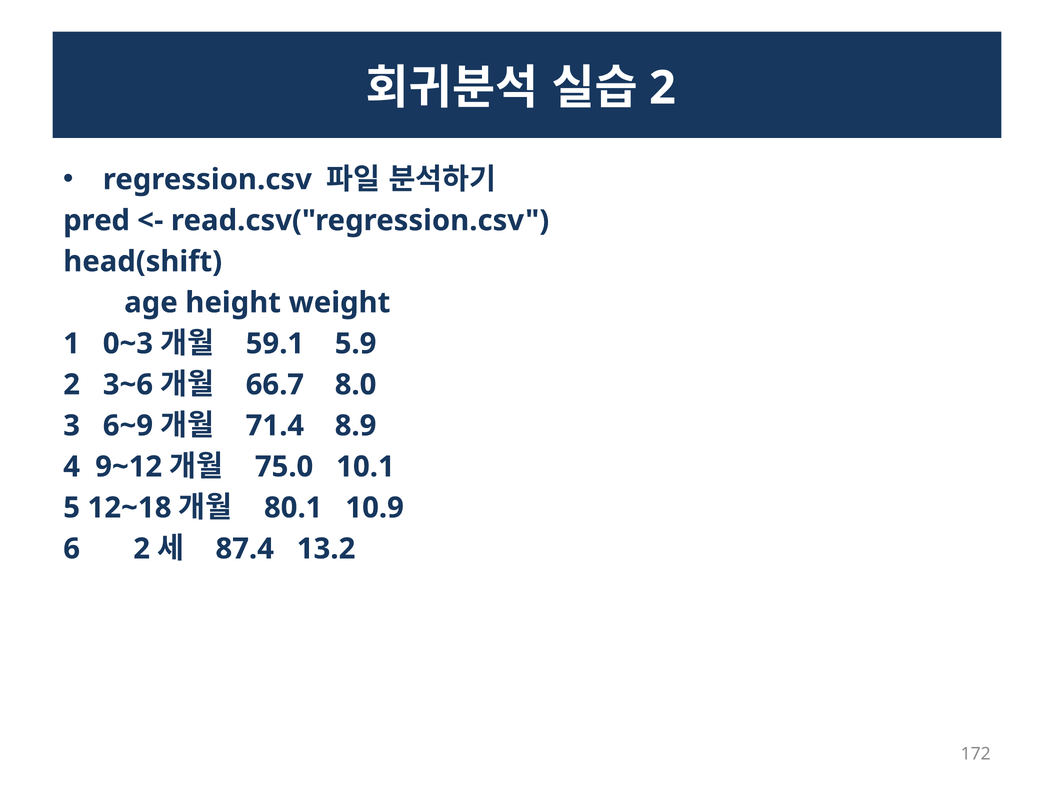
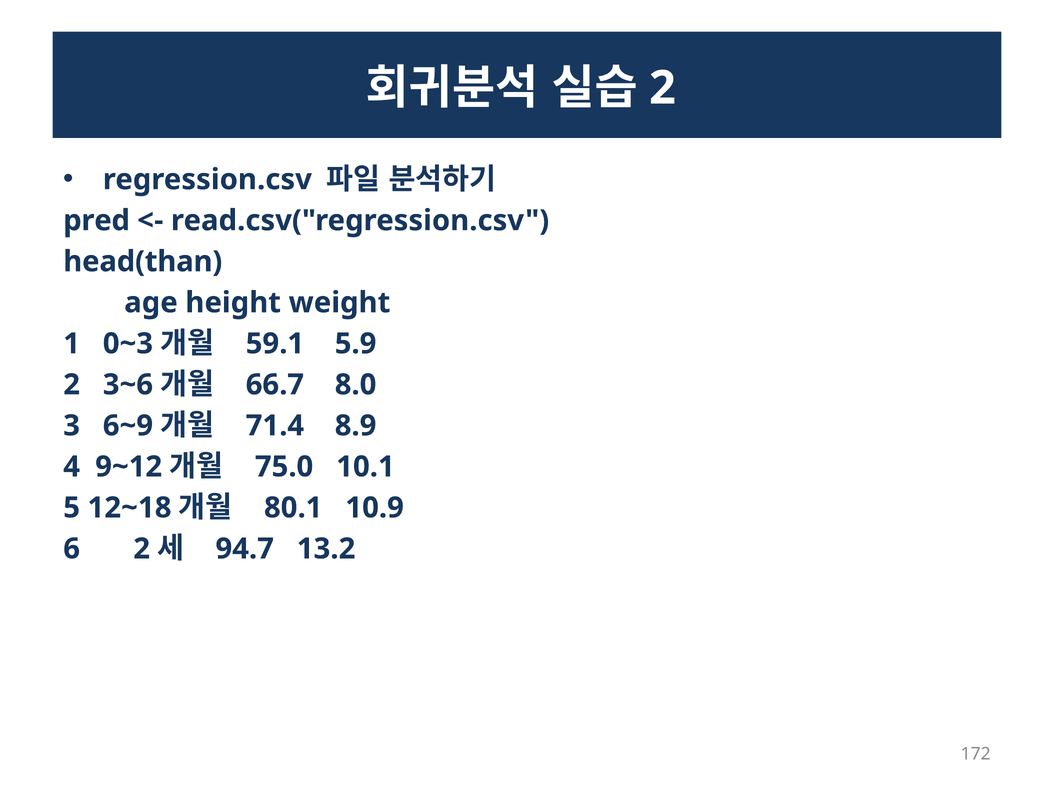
head(shift: head(shift -> head(than
87.4: 87.4 -> 94.7
